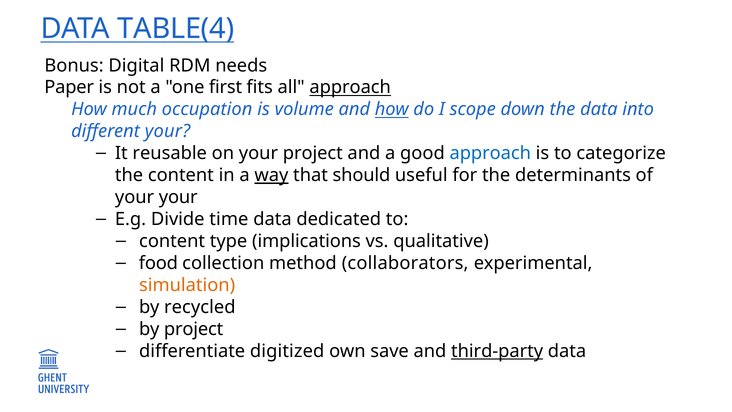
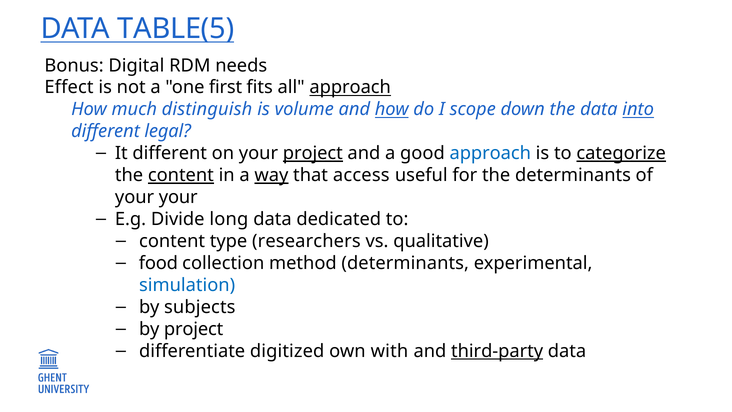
TABLE(4: TABLE(4 -> TABLE(5
Paper: Paper -> Effect
occupation: occupation -> distinguish
into underline: none -> present
different your: your -> legal
It reusable: reusable -> different
project at (313, 153) underline: none -> present
categorize underline: none -> present
content at (181, 175) underline: none -> present
should: should -> access
time: time -> long
implications: implications -> researchers
method collaborators: collaborators -> determinants
simulation colour: orange -> blue
recycled: recycled -> subjects
save: save -> with
